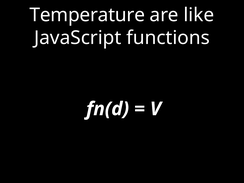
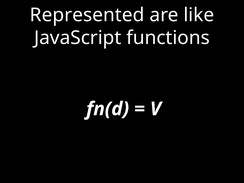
Temperature: Temperature -> Represented
